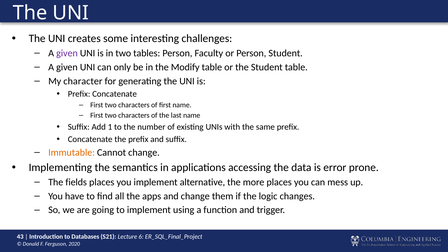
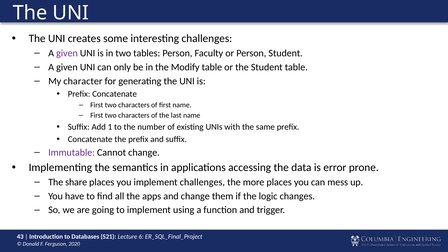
Immutable colour: orange -> purple
fields: fields -> share
implement alternative: alternative -> challenges
